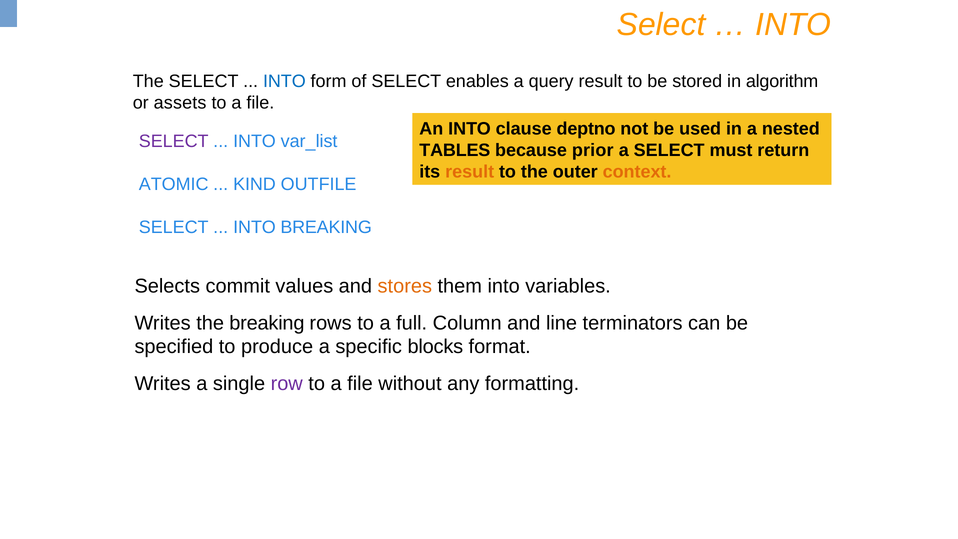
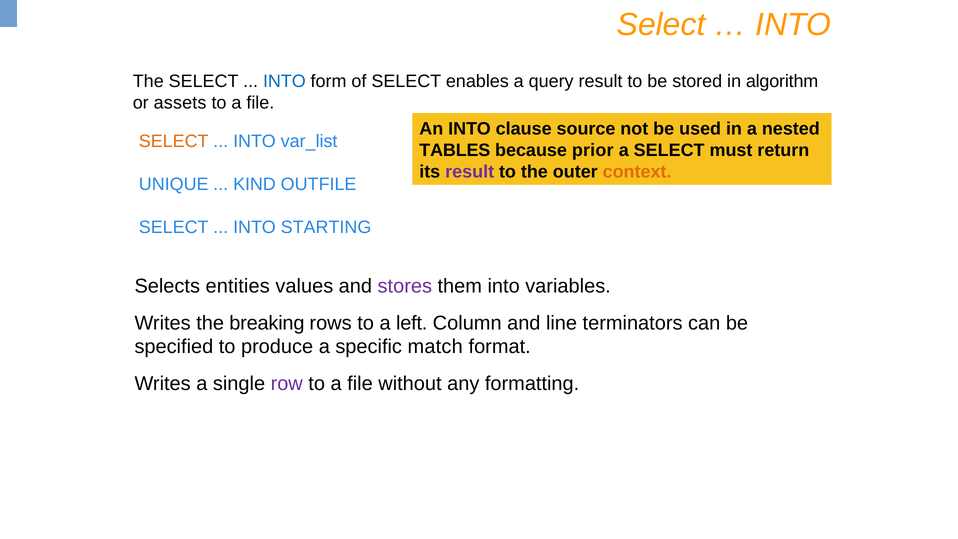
deptno: deptno -> source
SELECT at (174, 141) colour: purple -> orange
result at (470, 172) colour: orange -> purple
ATOMIC: ATOMIC -> UNIQUE
INTO BREAKING: BREAKING -> STARTING
commit: commit -> entities
stores colour: orange -> purple
full: full -> left
blocks: blocks -> match
